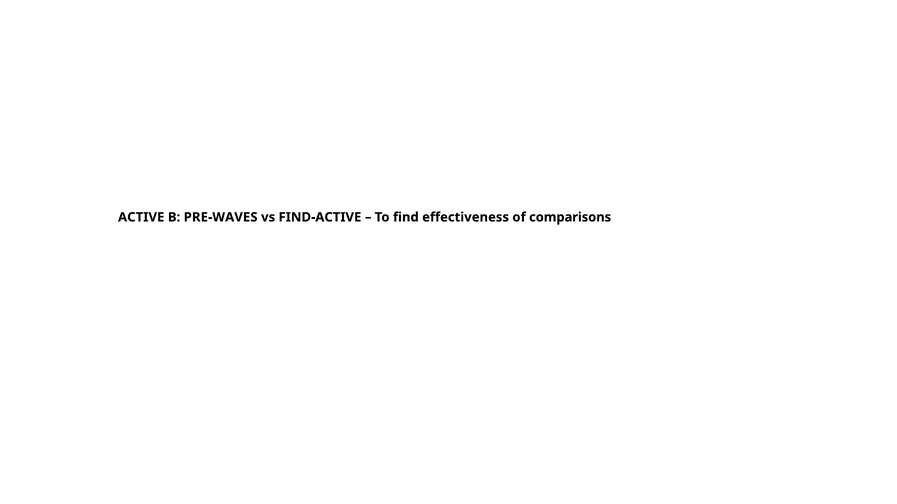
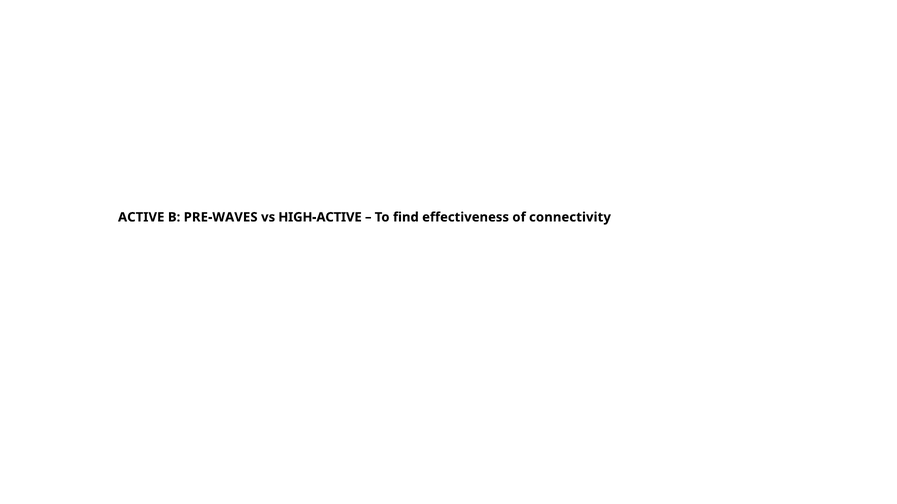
FIND-ACTIVE: FIND-ACTIVE -> HIGH-ACTIVE
comparisons: comparisons -> connectivity
